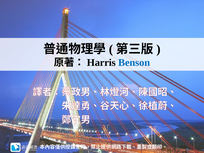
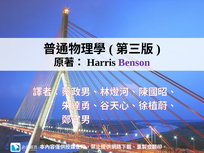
Benson colour: blue -> purple
